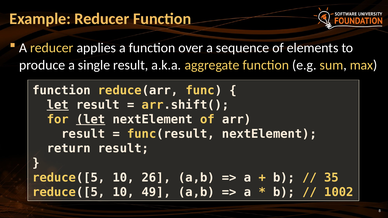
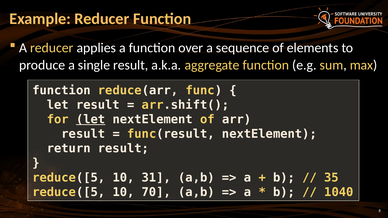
let at (58, 105) underline: present -> none
26: 26 -> 31
49: 49 -> 70
1002: 1002 -> 1040
